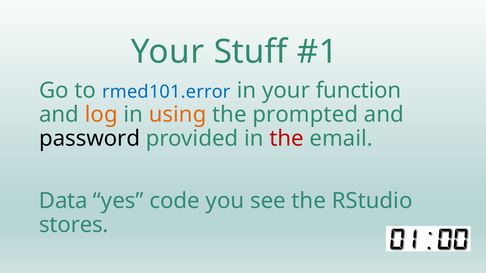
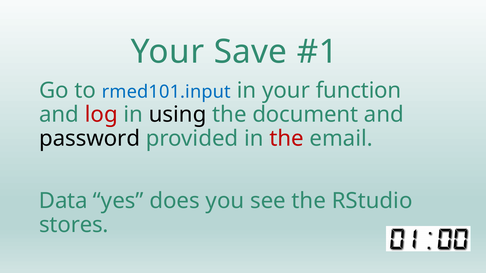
Stuff: Stuff -> Save
rmed101.error: rmed101.error -> rmed101.input
log colour: orange -> red
using colour: orange -> black
prompted: prompted -> document
code: code -> does
